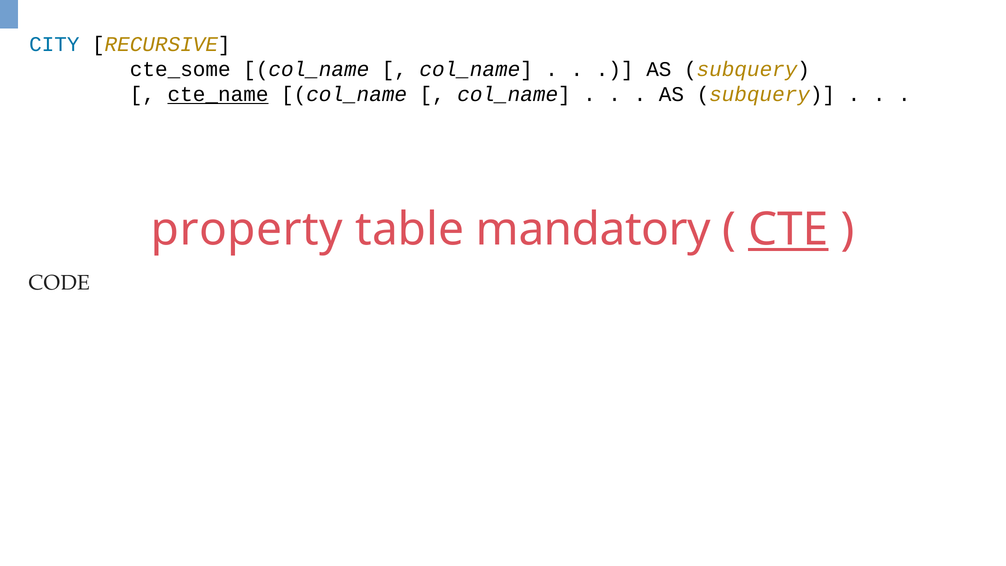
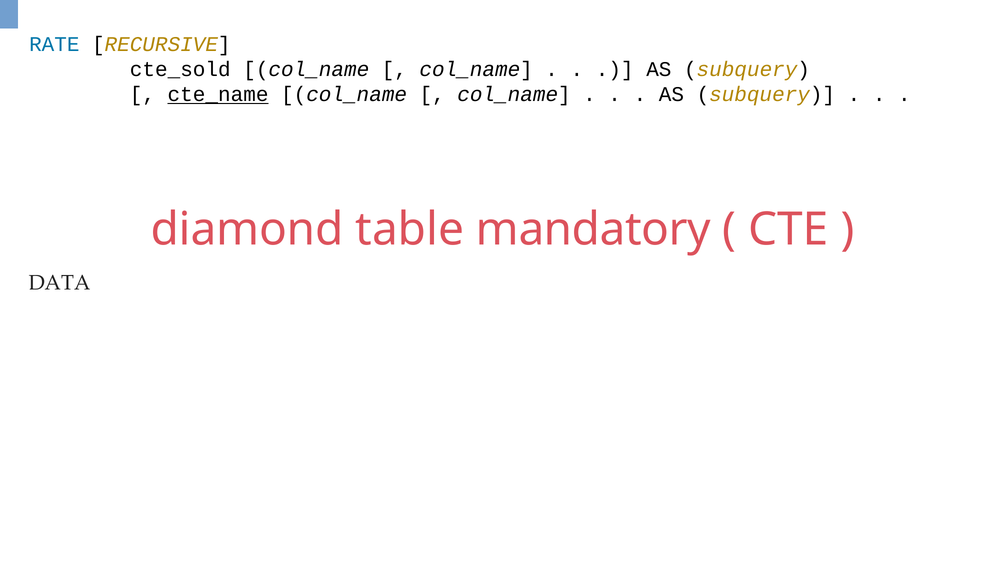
CITY: CITY -> RATE
cte_some: cte_some -> cte_sold
property: property -> diamond
CTE underline: present -> none
CODE: CODE -> DATA
